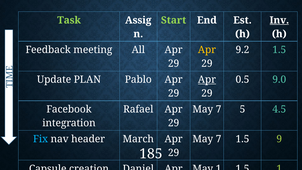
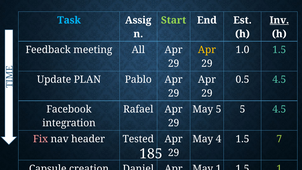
Task colour: light green -> light blue
9.2: 9.2 -> 1.0
Apr at (207, 80) underline: present -> none
0.5 9.0: 9.0 -> 4.5
7 at (219, 109): 7 -> 5
Fix colour: light blue -> pink
March: March -> Tested
7 at (219, 139): 7 -> 4
9: 9 -> 7
